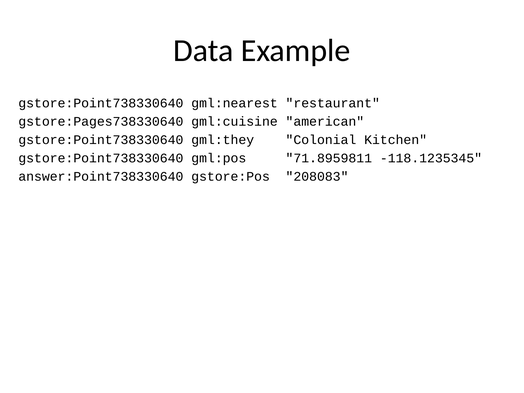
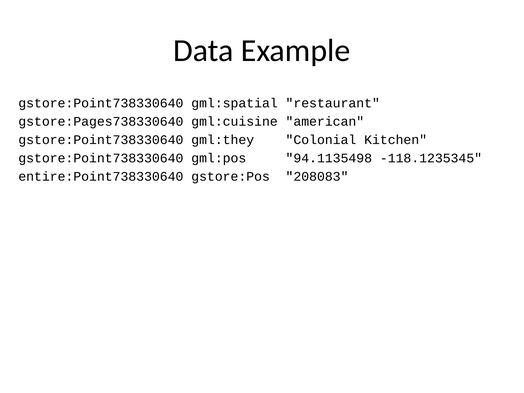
gml:nearest: gml:nearest -> gml:spatial
71.8959811: 71.8959811 -> 94.1135498
answer:Point738330640: answer:Point738330640 -> entire:Point738330640
